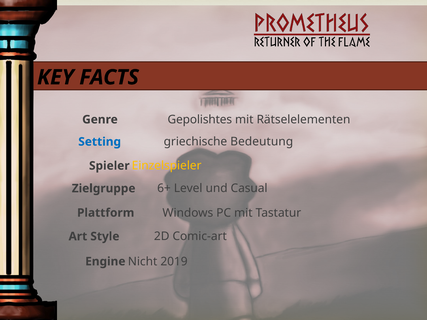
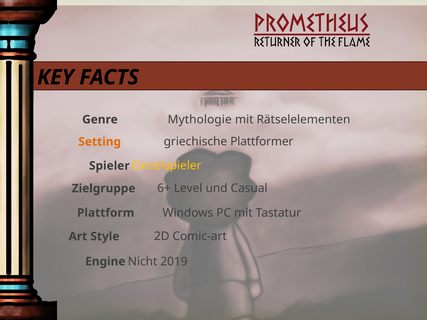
Gepolishtes: Gepolishtes -> Mythologie
Setting colour: blue -> orange
Bedeutung: Bedeutung -> Plattformer
